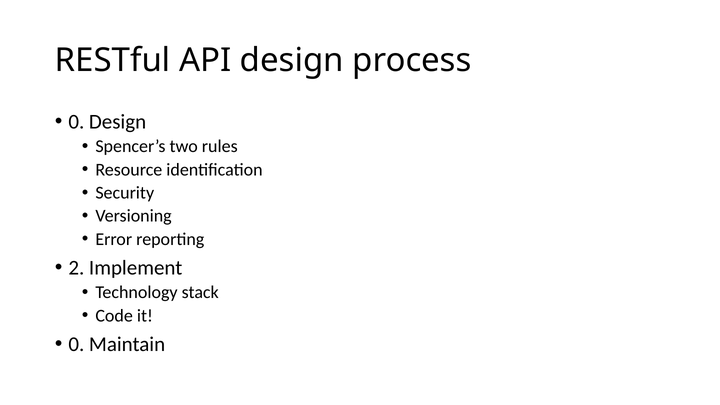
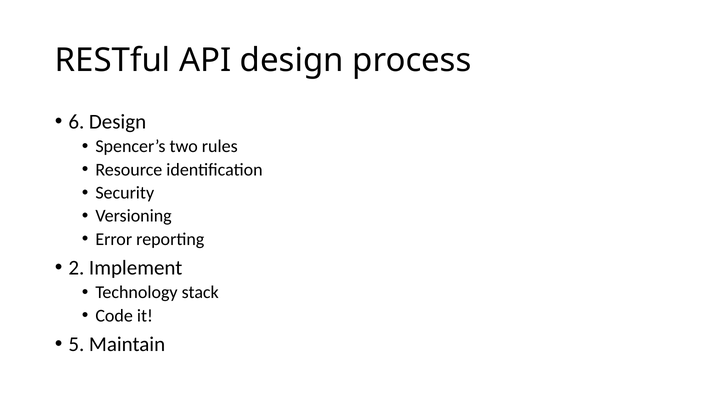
0 at (76, 122): 0 -> 6
0 at (76, 344): 0 -> 5
